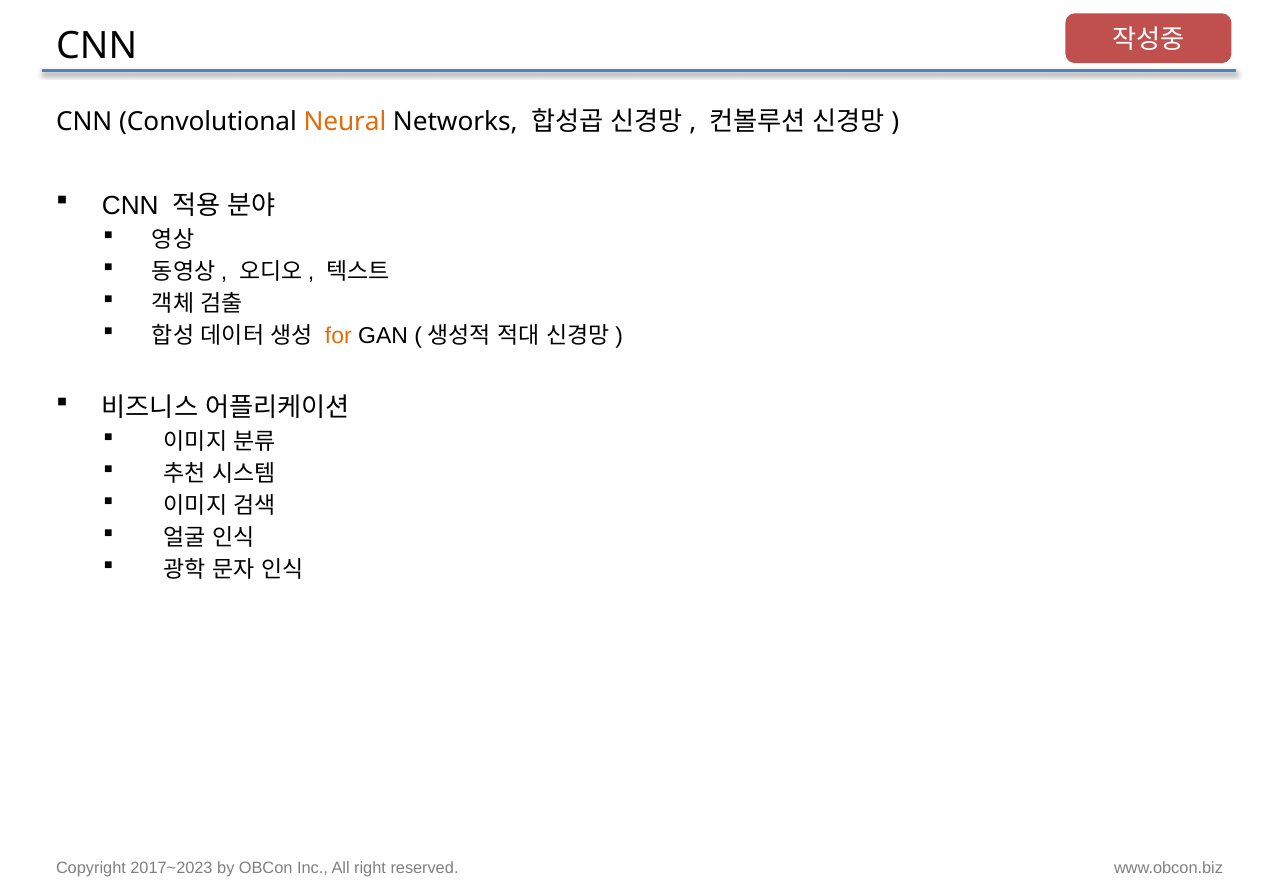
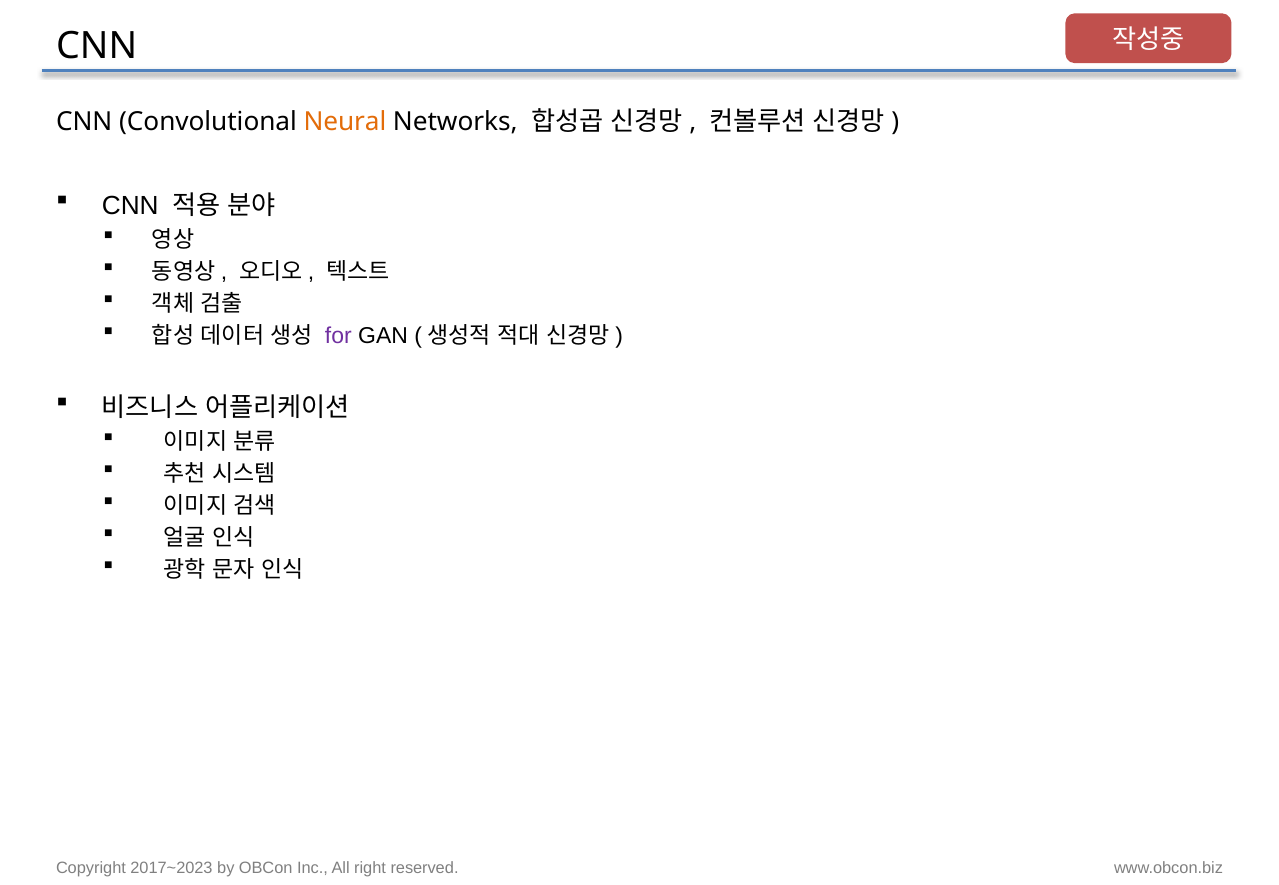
for colour: orange -> purple
